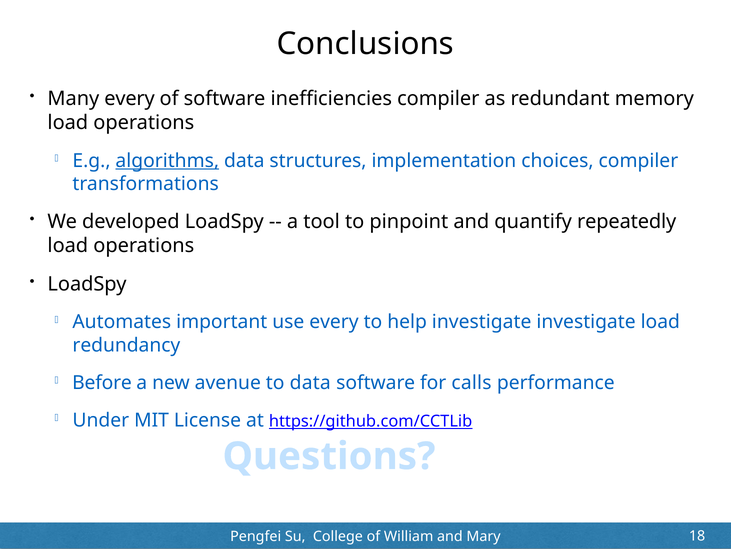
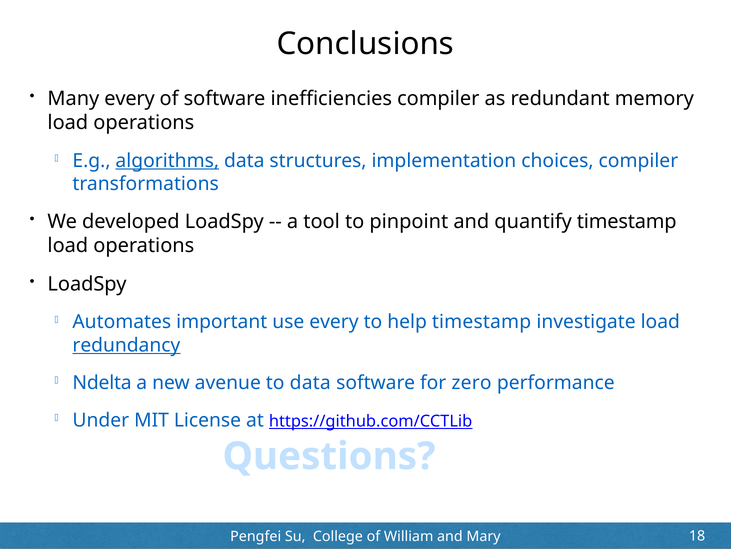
quantify repeatedly: repeatedly -> timestamp
help investigate: investigate -> timestamp
redundancy underline: none -> present
Before: Before -> Ndelta
calls: calls -> zero
